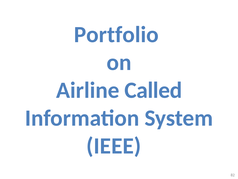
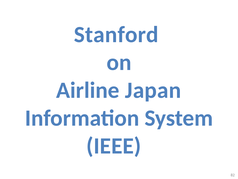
Portfolio: Portfolio -> Stanford
Called: Called -> Japan
